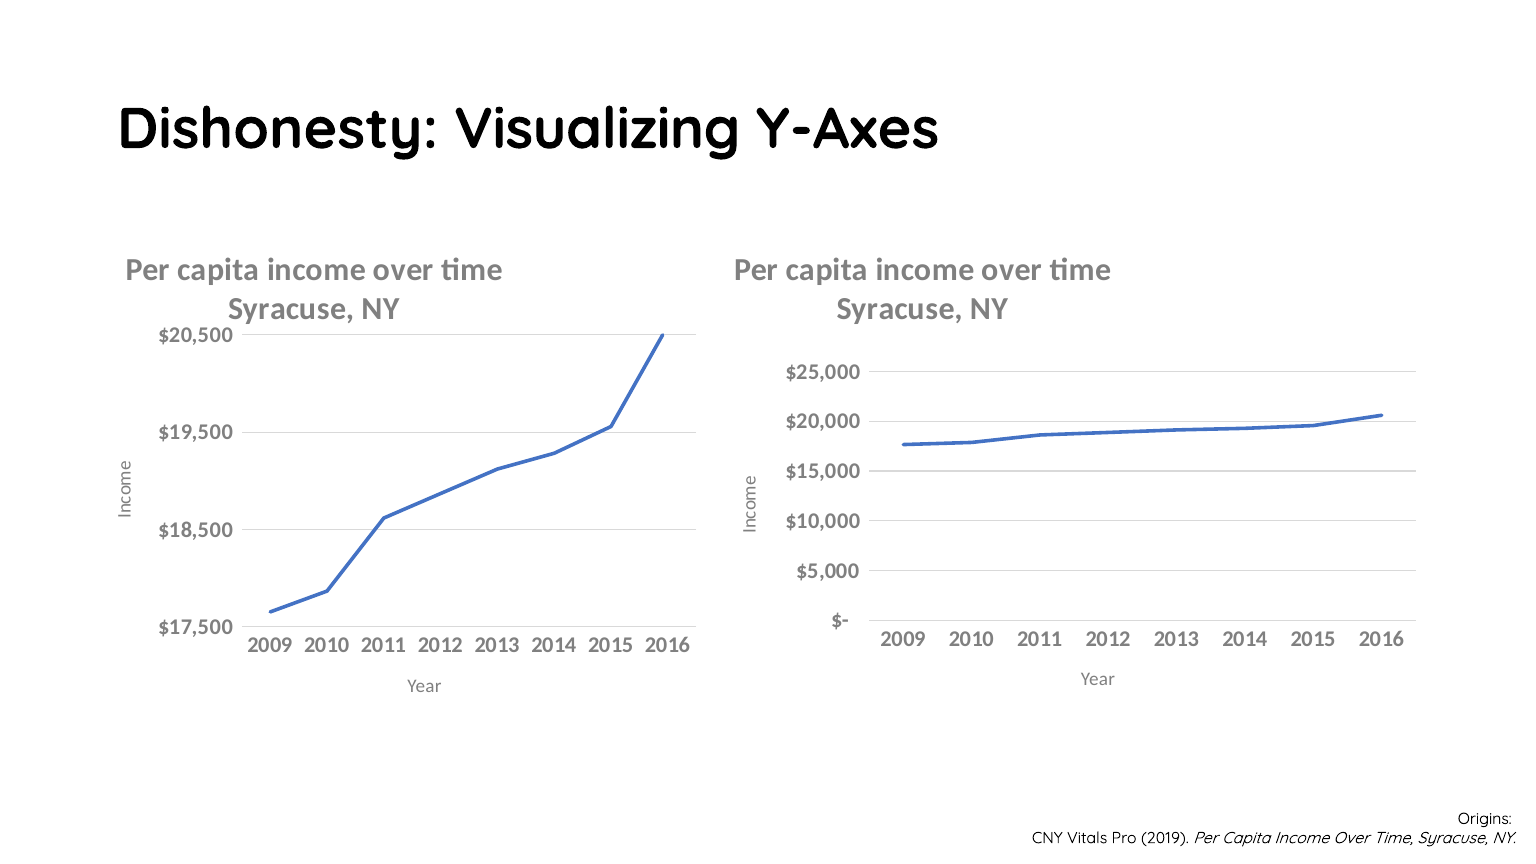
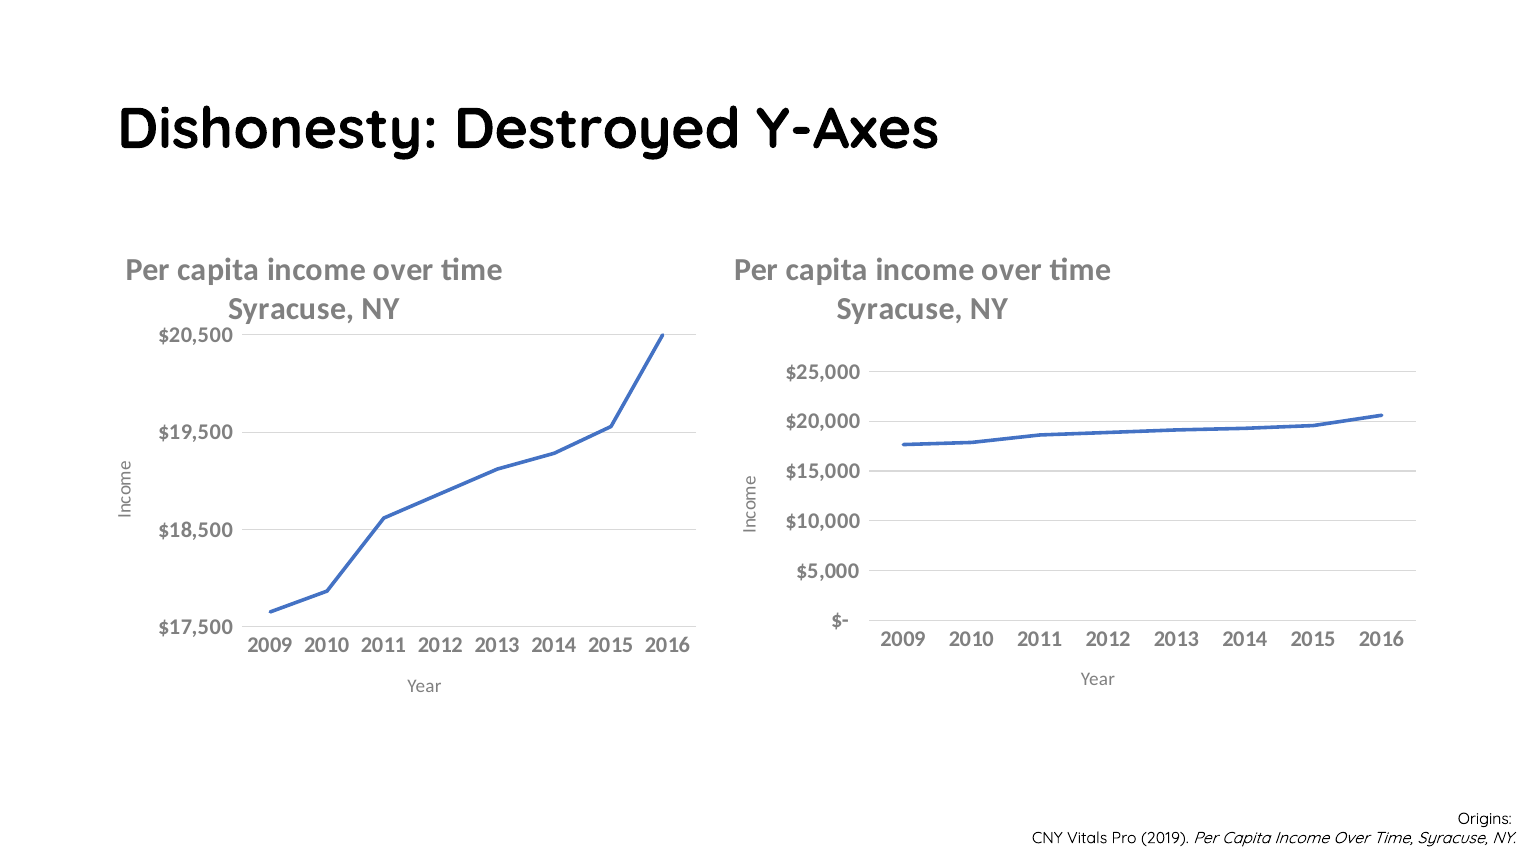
Visualizing: Visualizing -> Destroyed
